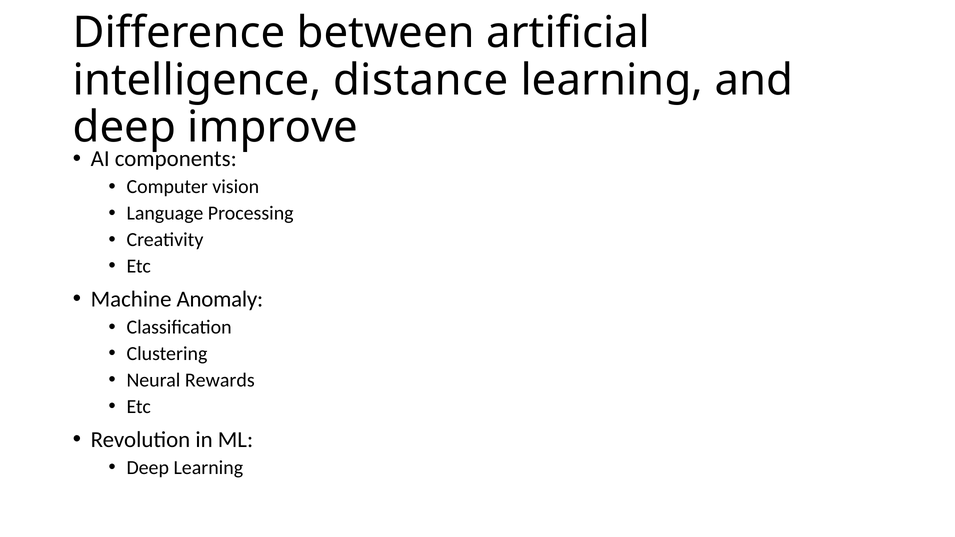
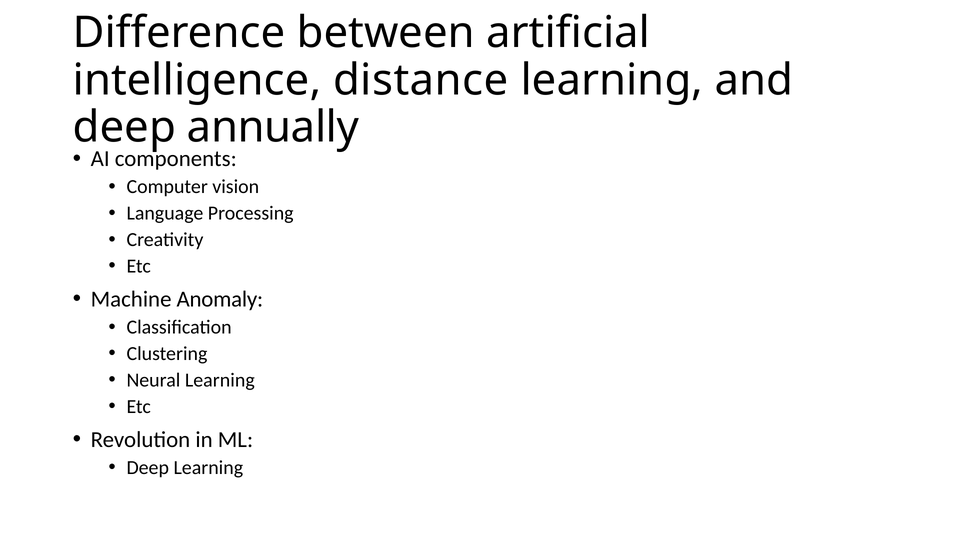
improve: improve -> annually
Neural Rewards: Rewards -> Learning
